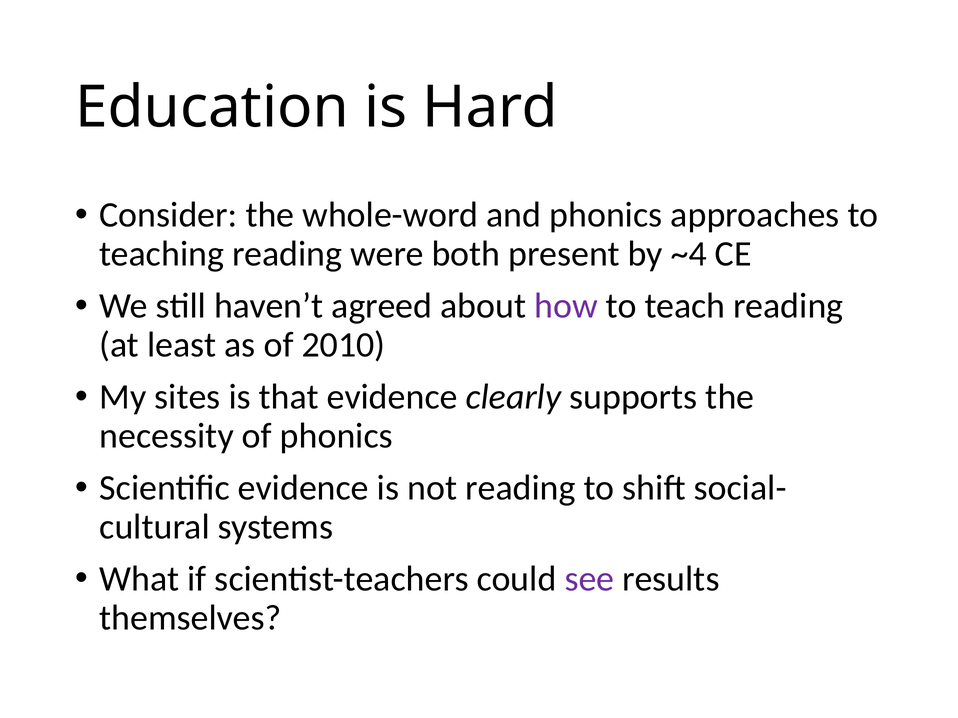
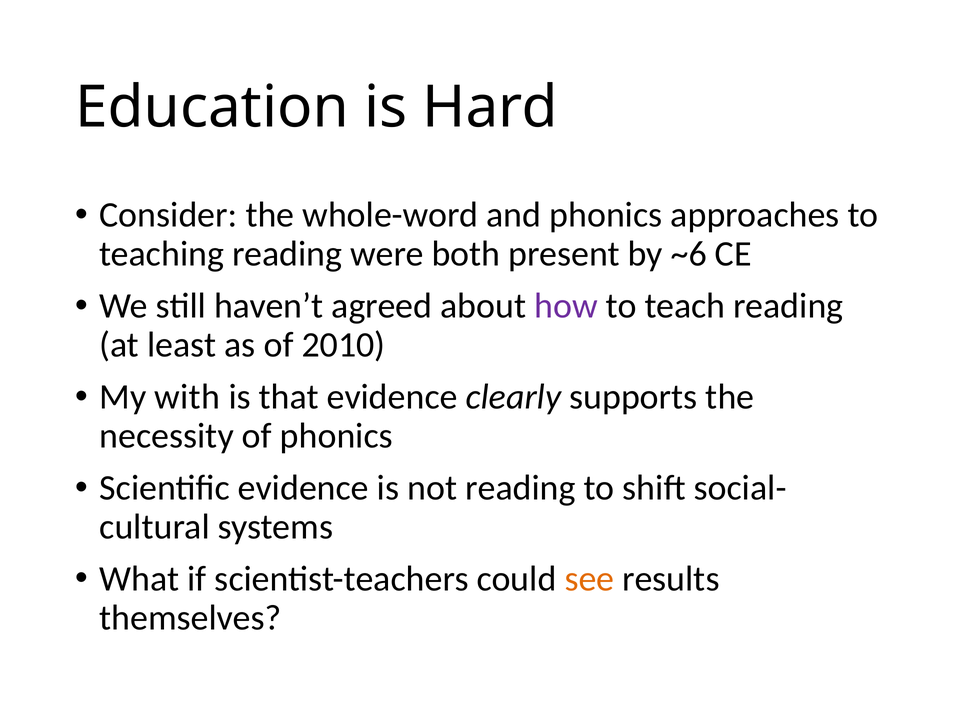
~4: ~4 -> ~6
sites: sites -> with
see colour: purple -> orange
